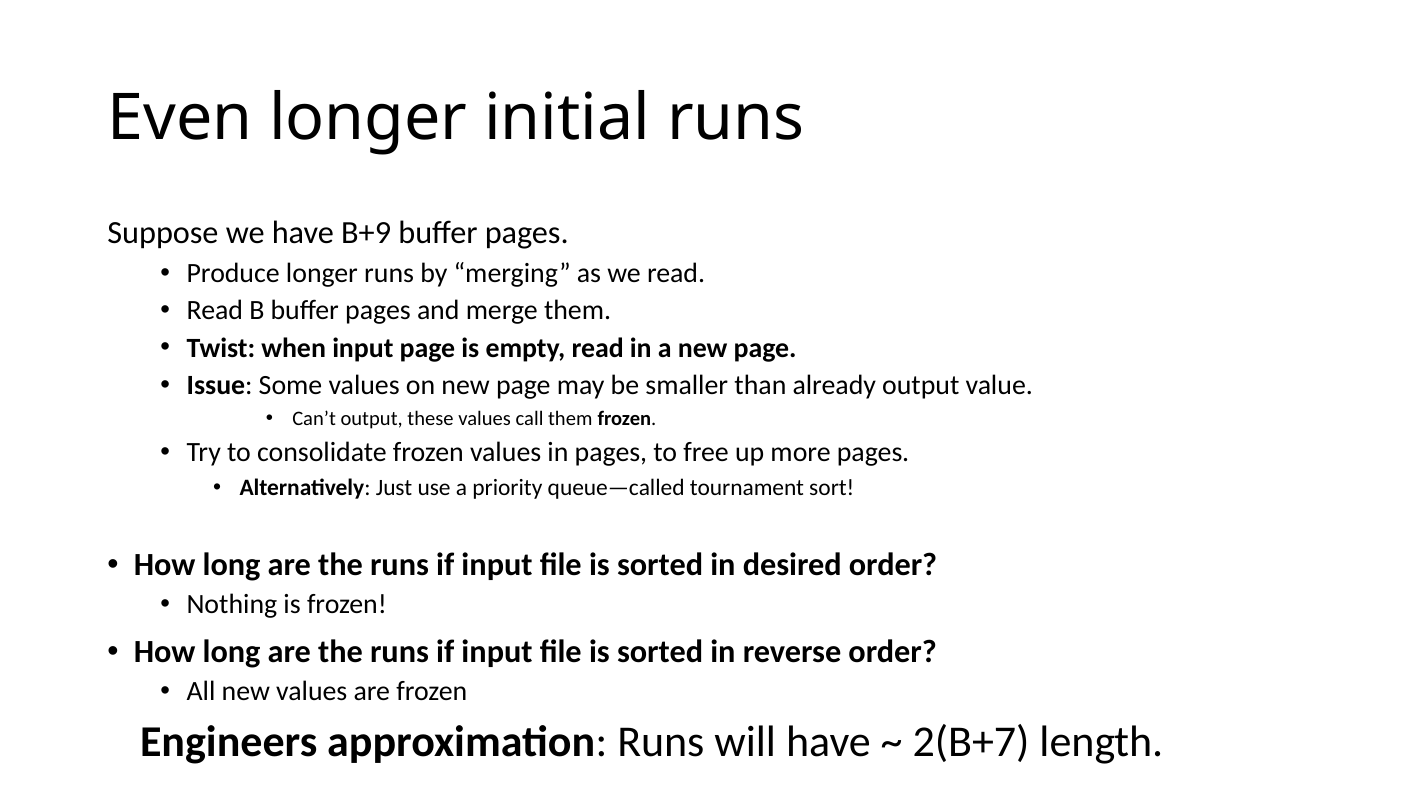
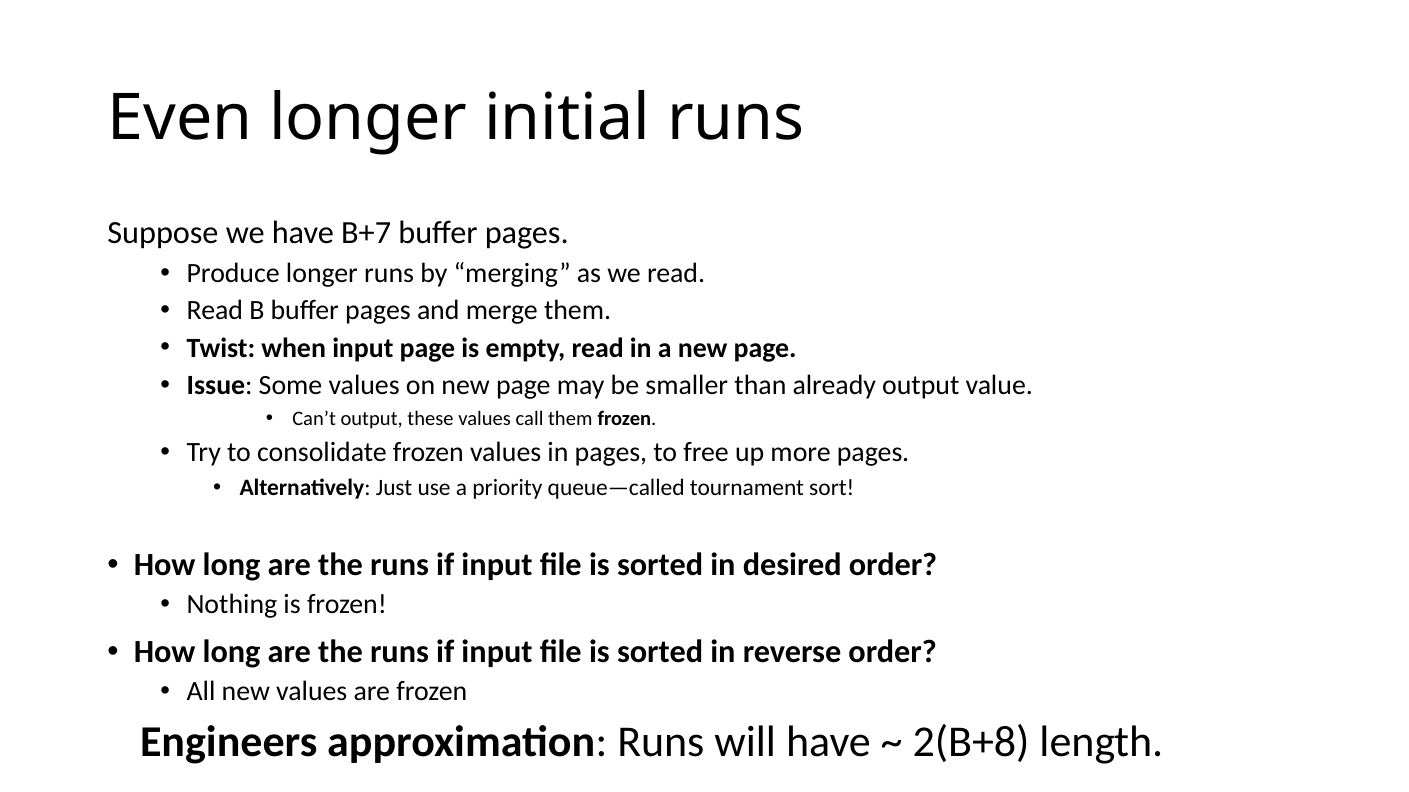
B+9: B+9 -> B+7
2(B+7: 2(B+7 -> 2(B+8
